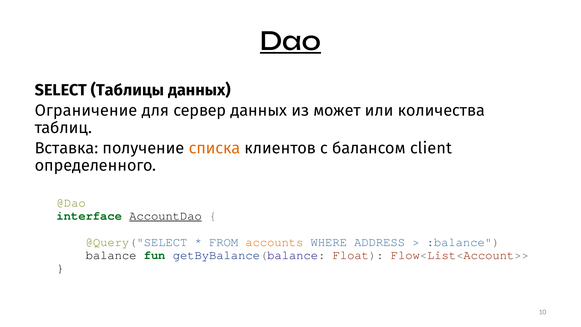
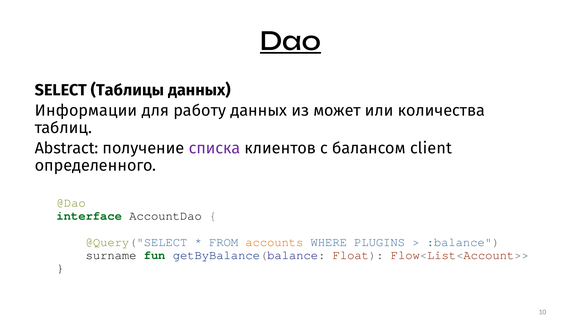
Ограничение: Ограничение -> Информации
сервер: сервер -> работу
Вставка: Вставка -> Abstract
списка colour: orange -> purple
AccountDao underline: present -> none
ADDRESS: ADDRESS -> PLUGINS
balance: balance -> surname
